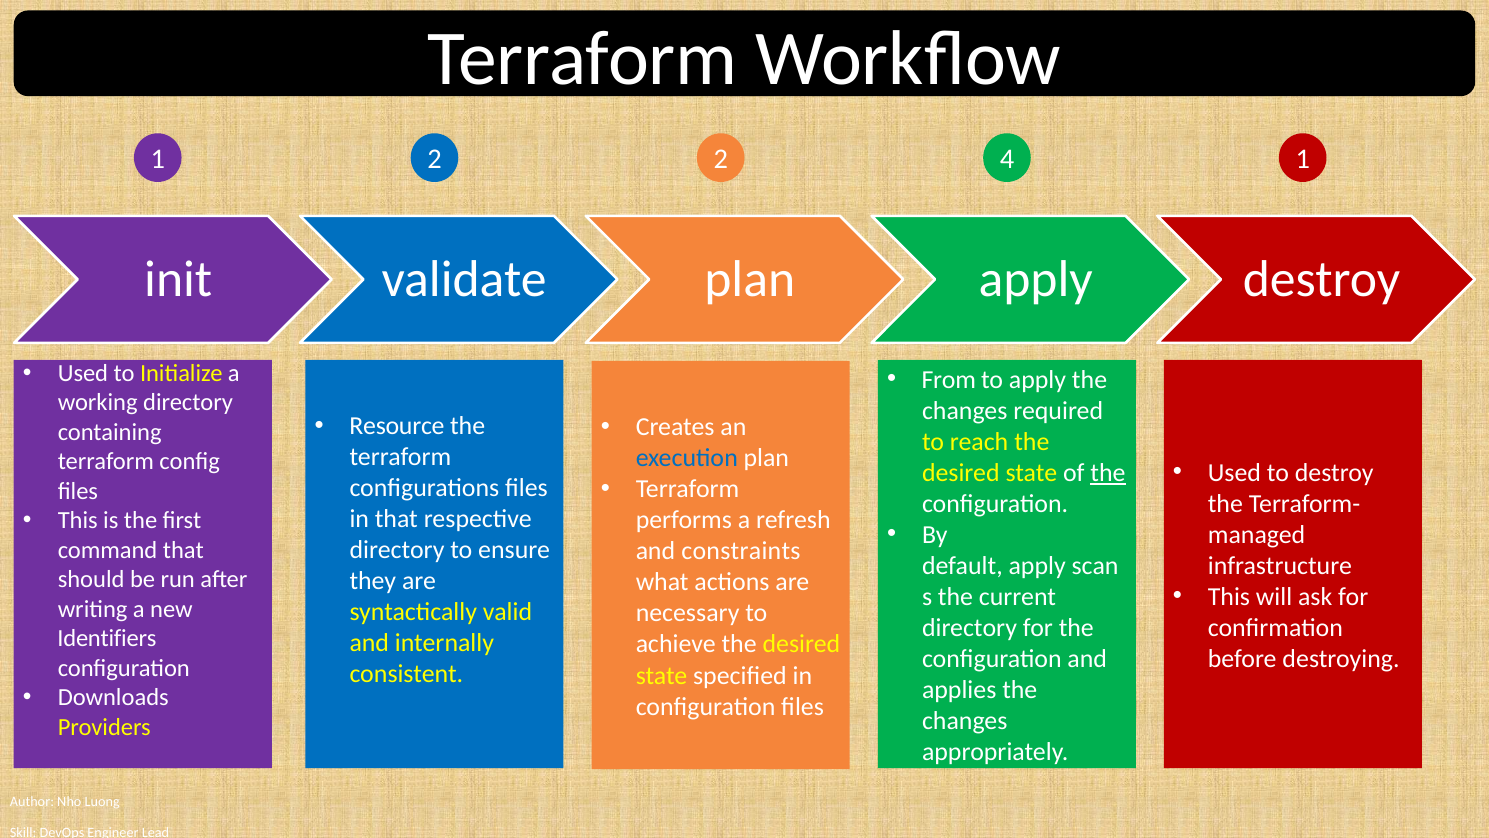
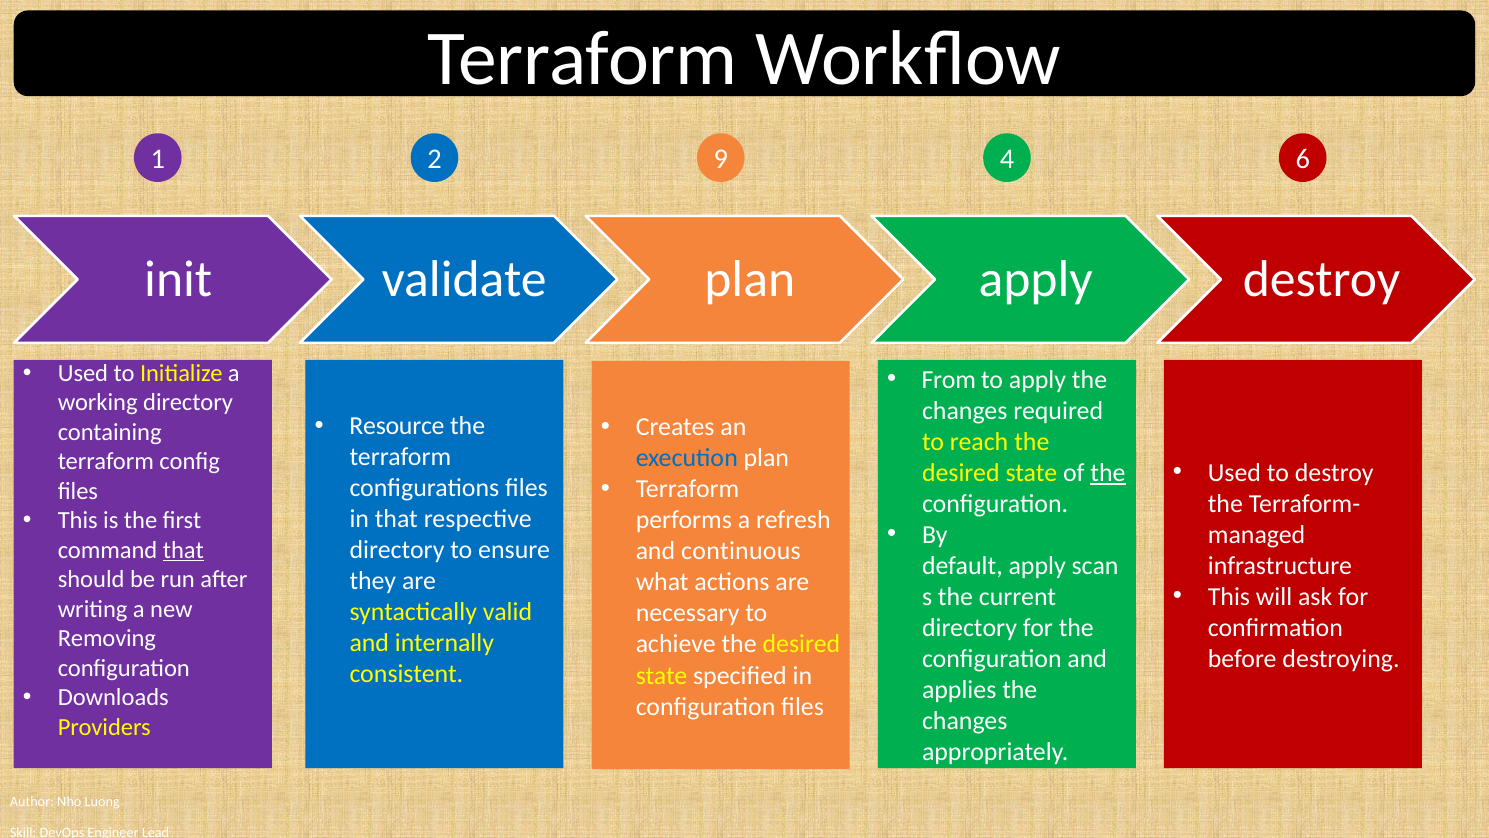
2 2: 2 -> 9
4 1: 1 -> 6
that at (183, 550) underline: none -> present
constraints: constraints -> continuous
Identifiers: Identifiers -> Removing
